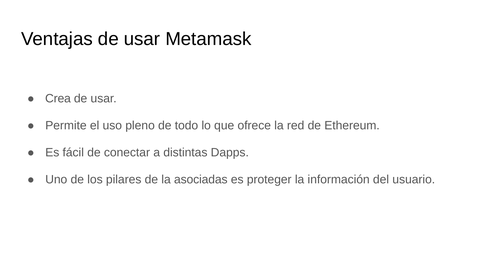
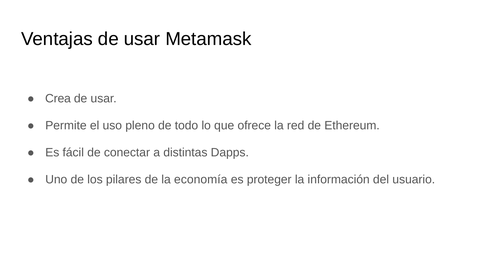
asociadas: asociadas -> economía
